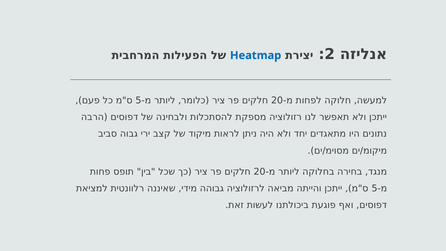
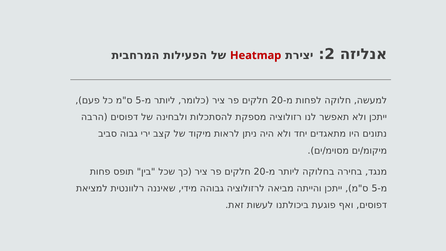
Heatmap colour: blue -> red
